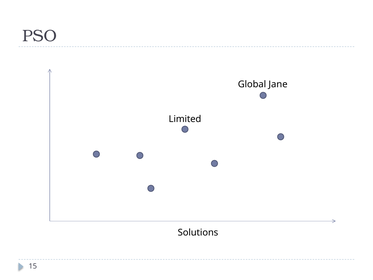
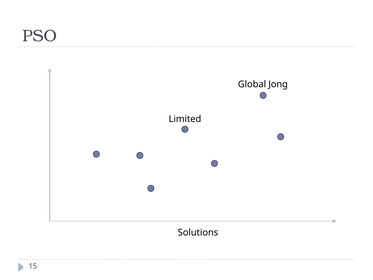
Jane: Jane -> Jong
